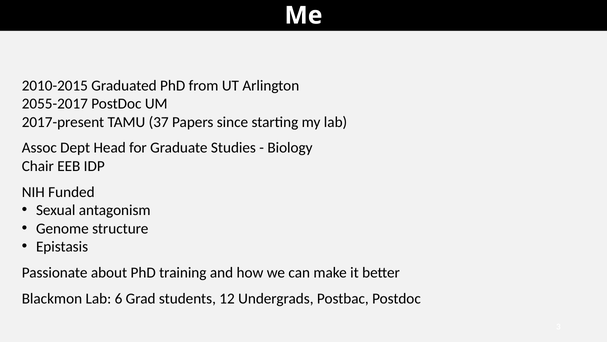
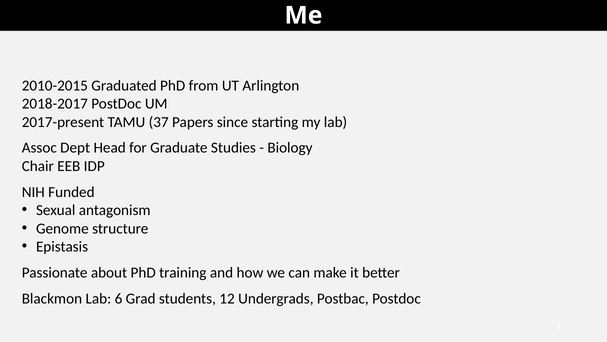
2055-2017: 2055-2017 -> 2018-2017
